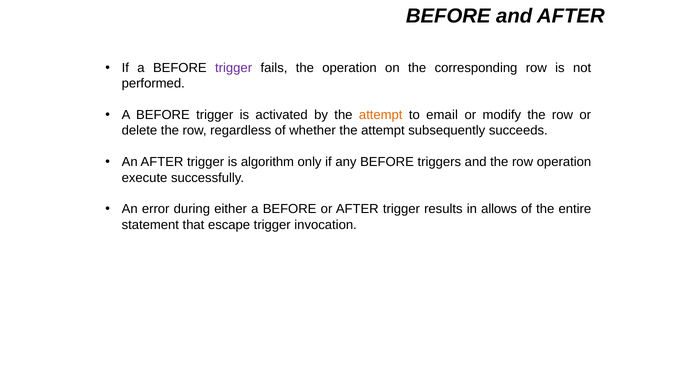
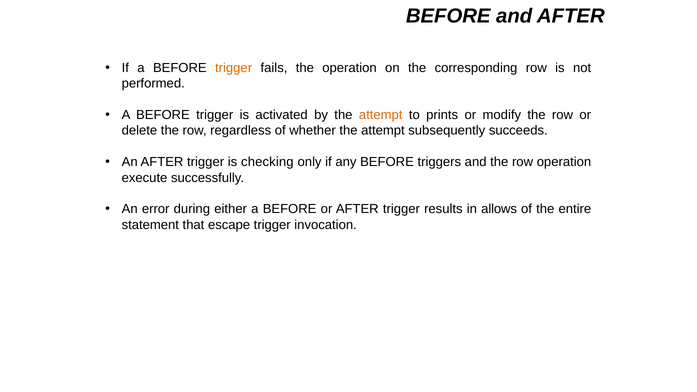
trigger at (234, 68) colour: purple -> orange
email: email -> prints
algorithm: algorithm -> checking
